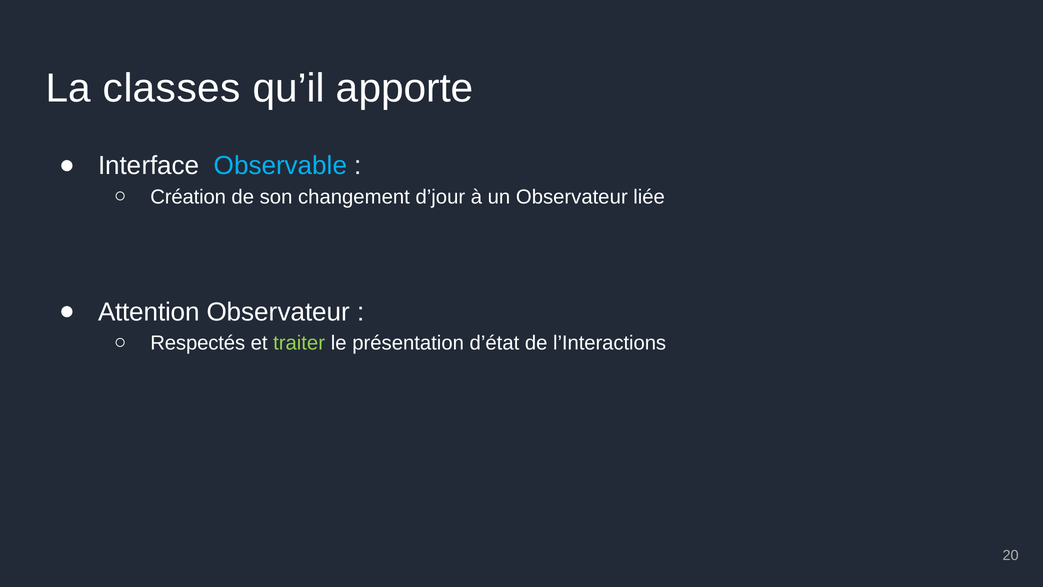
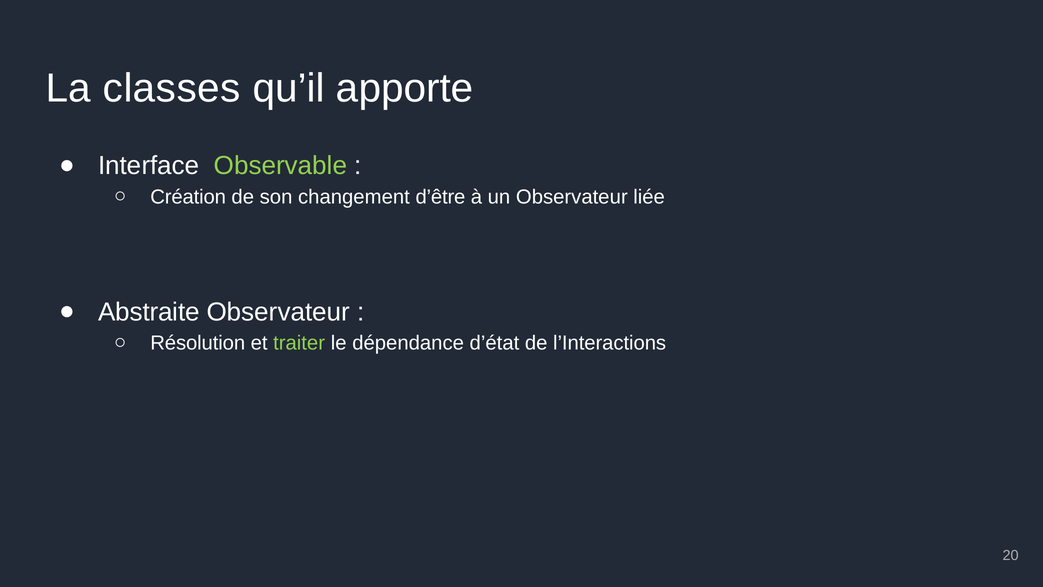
Observable colour: light blue -> light green
d’jour: d’jour -> d’être
Attention: Attention -> Abstraite
Respectés: Respectés -> Résolution
présentation: présentation -> dépendance
